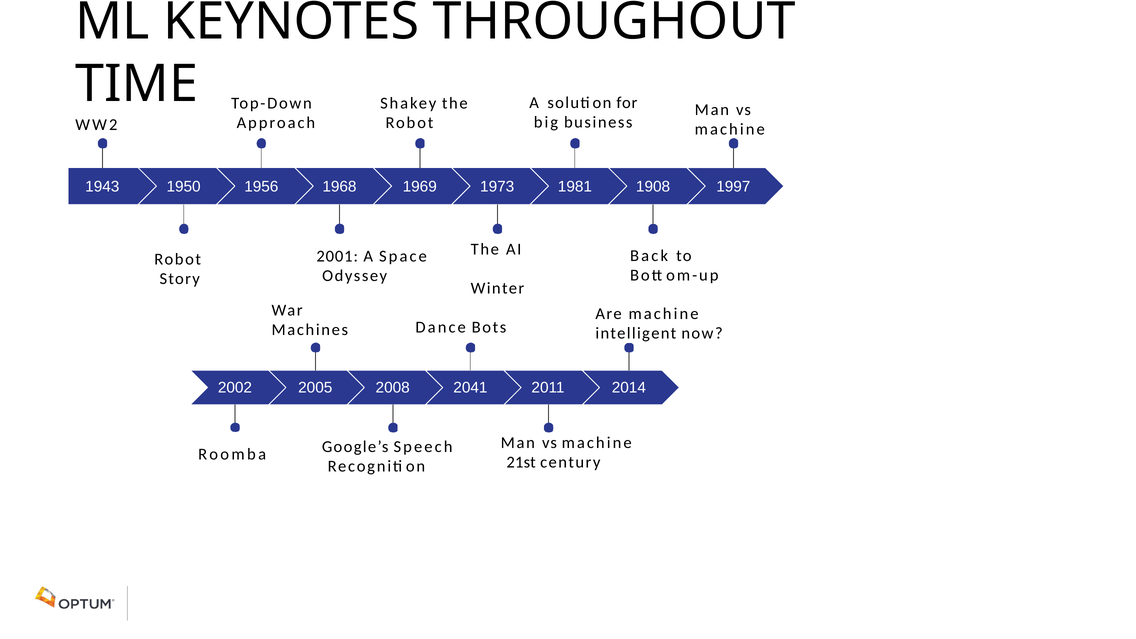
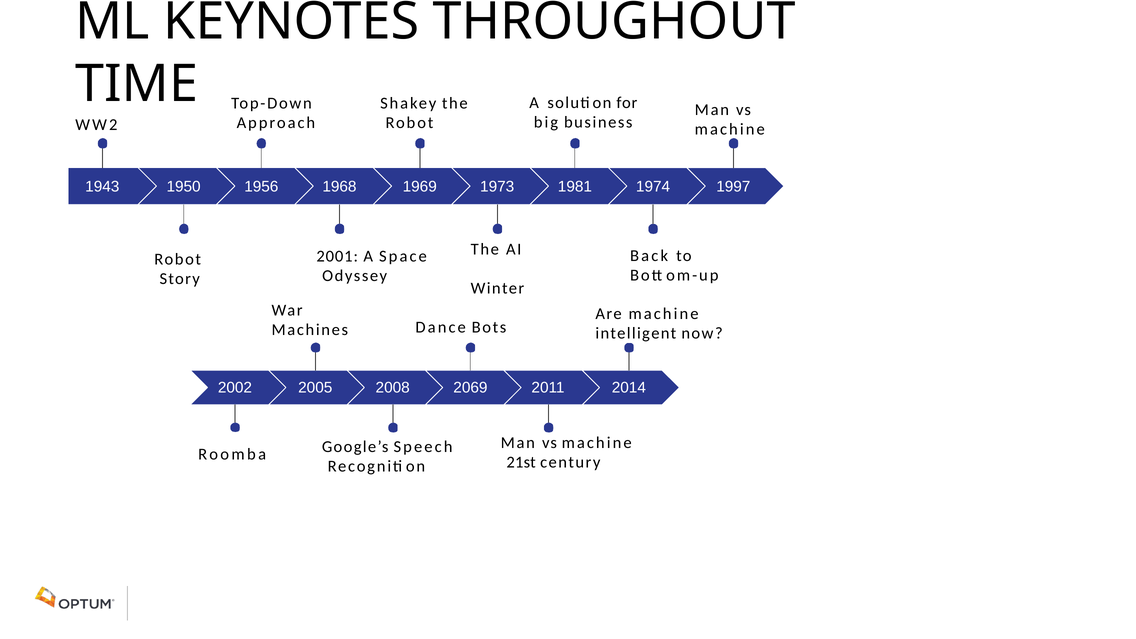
1908: 1908 -> 1974
2041: 2041 -> 2069
